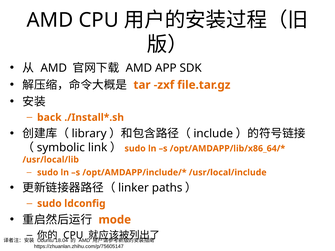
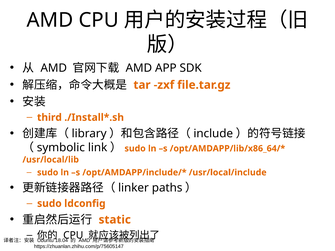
back: back -> third
mode: mode -> static
